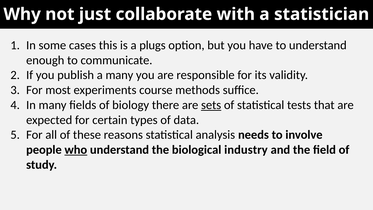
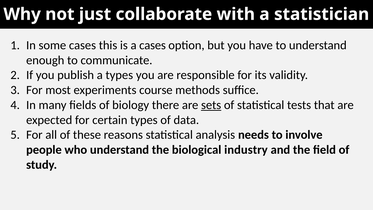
a plugs: plugs -> cases
a many: many -> types
who underline: present -> none
